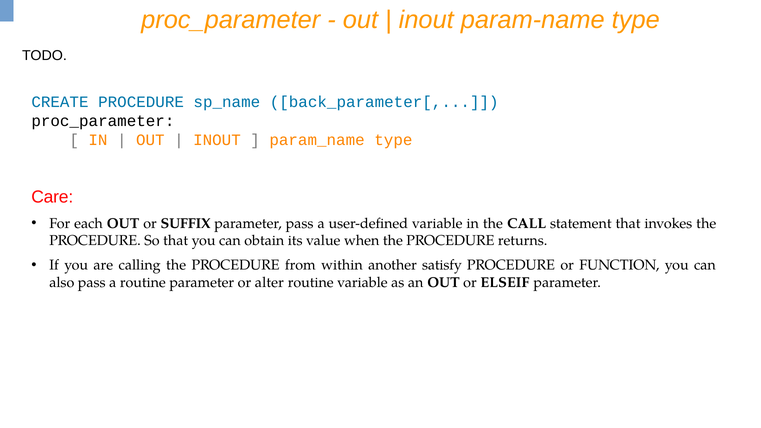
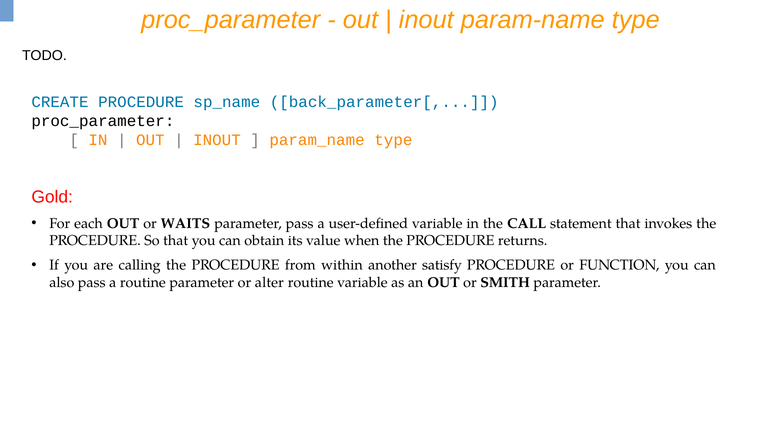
Care: Care -> Gold
SUFFIX: SUFFIX -> WAITS
ELSEIF: ELSEIF -> SMITH
